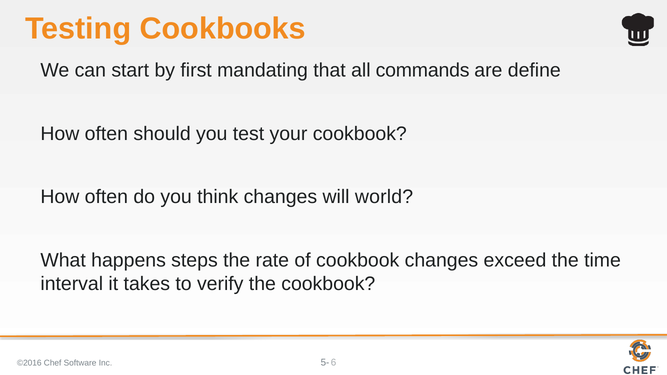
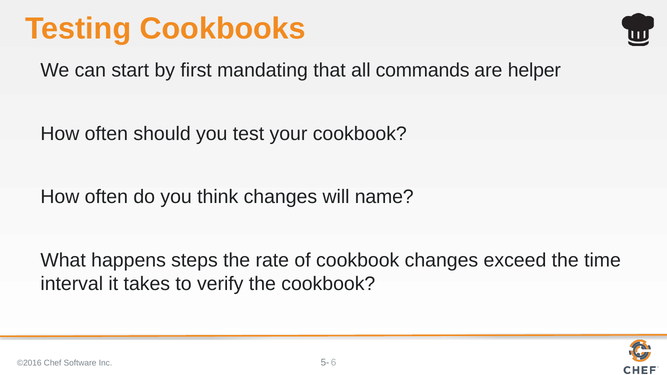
define: define -> helper
world: world -> name
